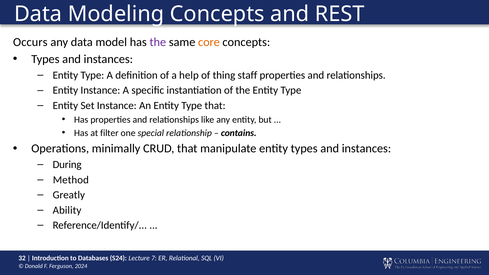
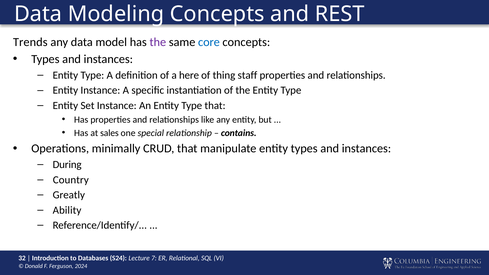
Occurs: Occurs -> Trends
core colour: orange -> blue
help: help -> here
filter: filter -> sales
Method: Method -> Country
